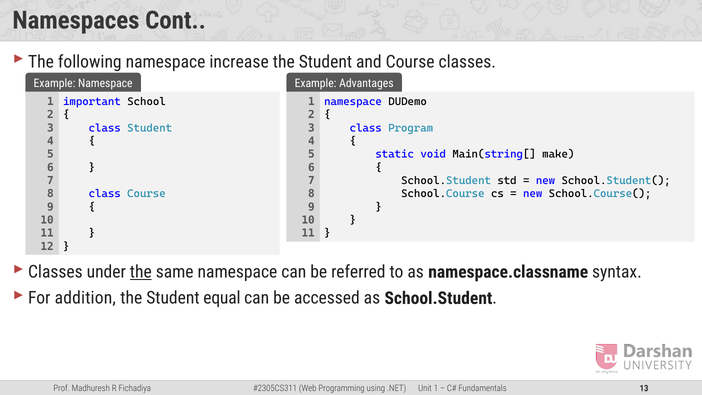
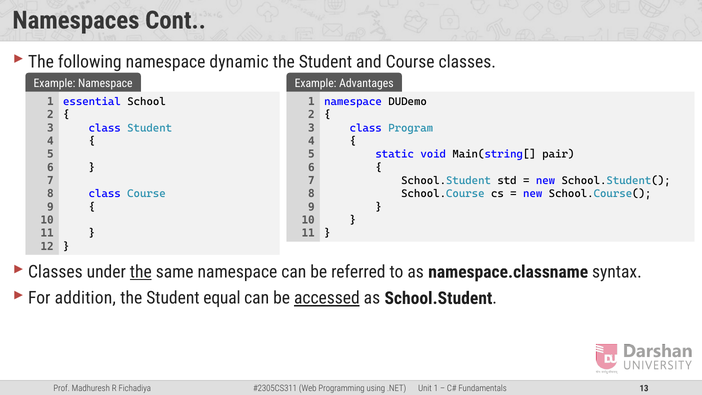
increase: increase -> dynamic
important: important -> essential
make: make -> pair
accessed underline: none -> present
